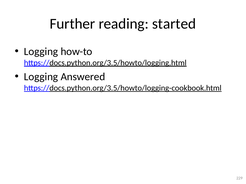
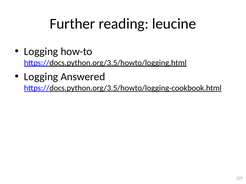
started: started -> leucine
